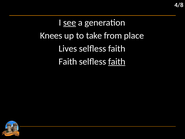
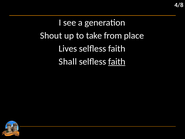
see underline: present -> none
Knees: Knees -> Shout
Faith at (68, 61): Faith -> Shall
